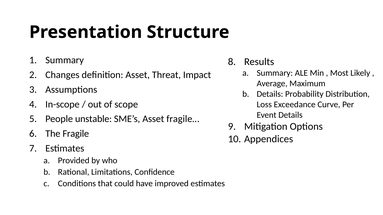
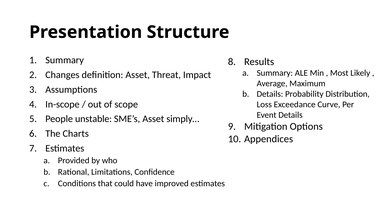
fragile…: fragile… -> simply…
Fragile: Fragile -> Charts
